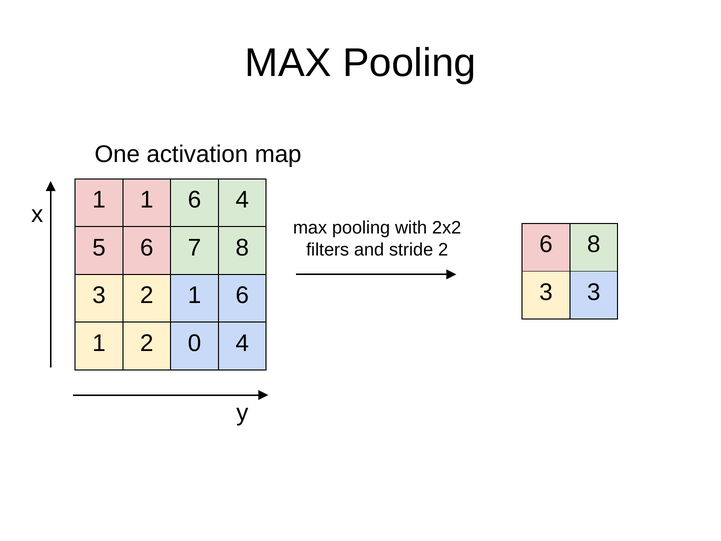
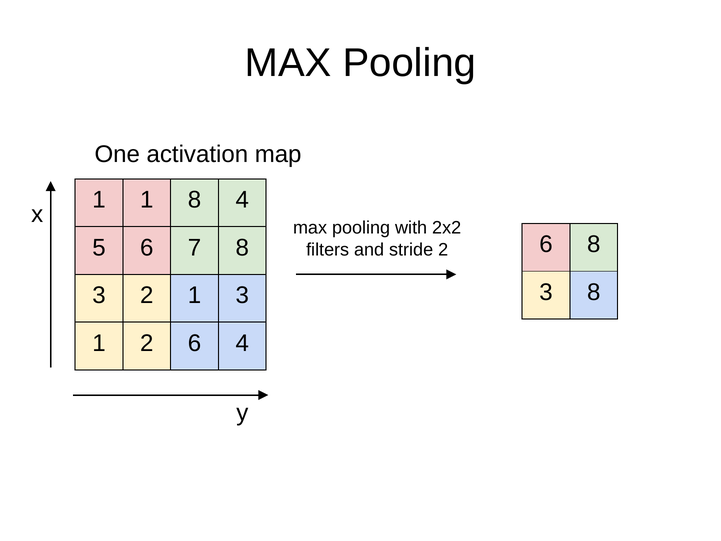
1 1 6: 6 -> 8
3 3: 3 -> 8
2 1 6: 6 -> 3
1 2 0: 0 -> 6
